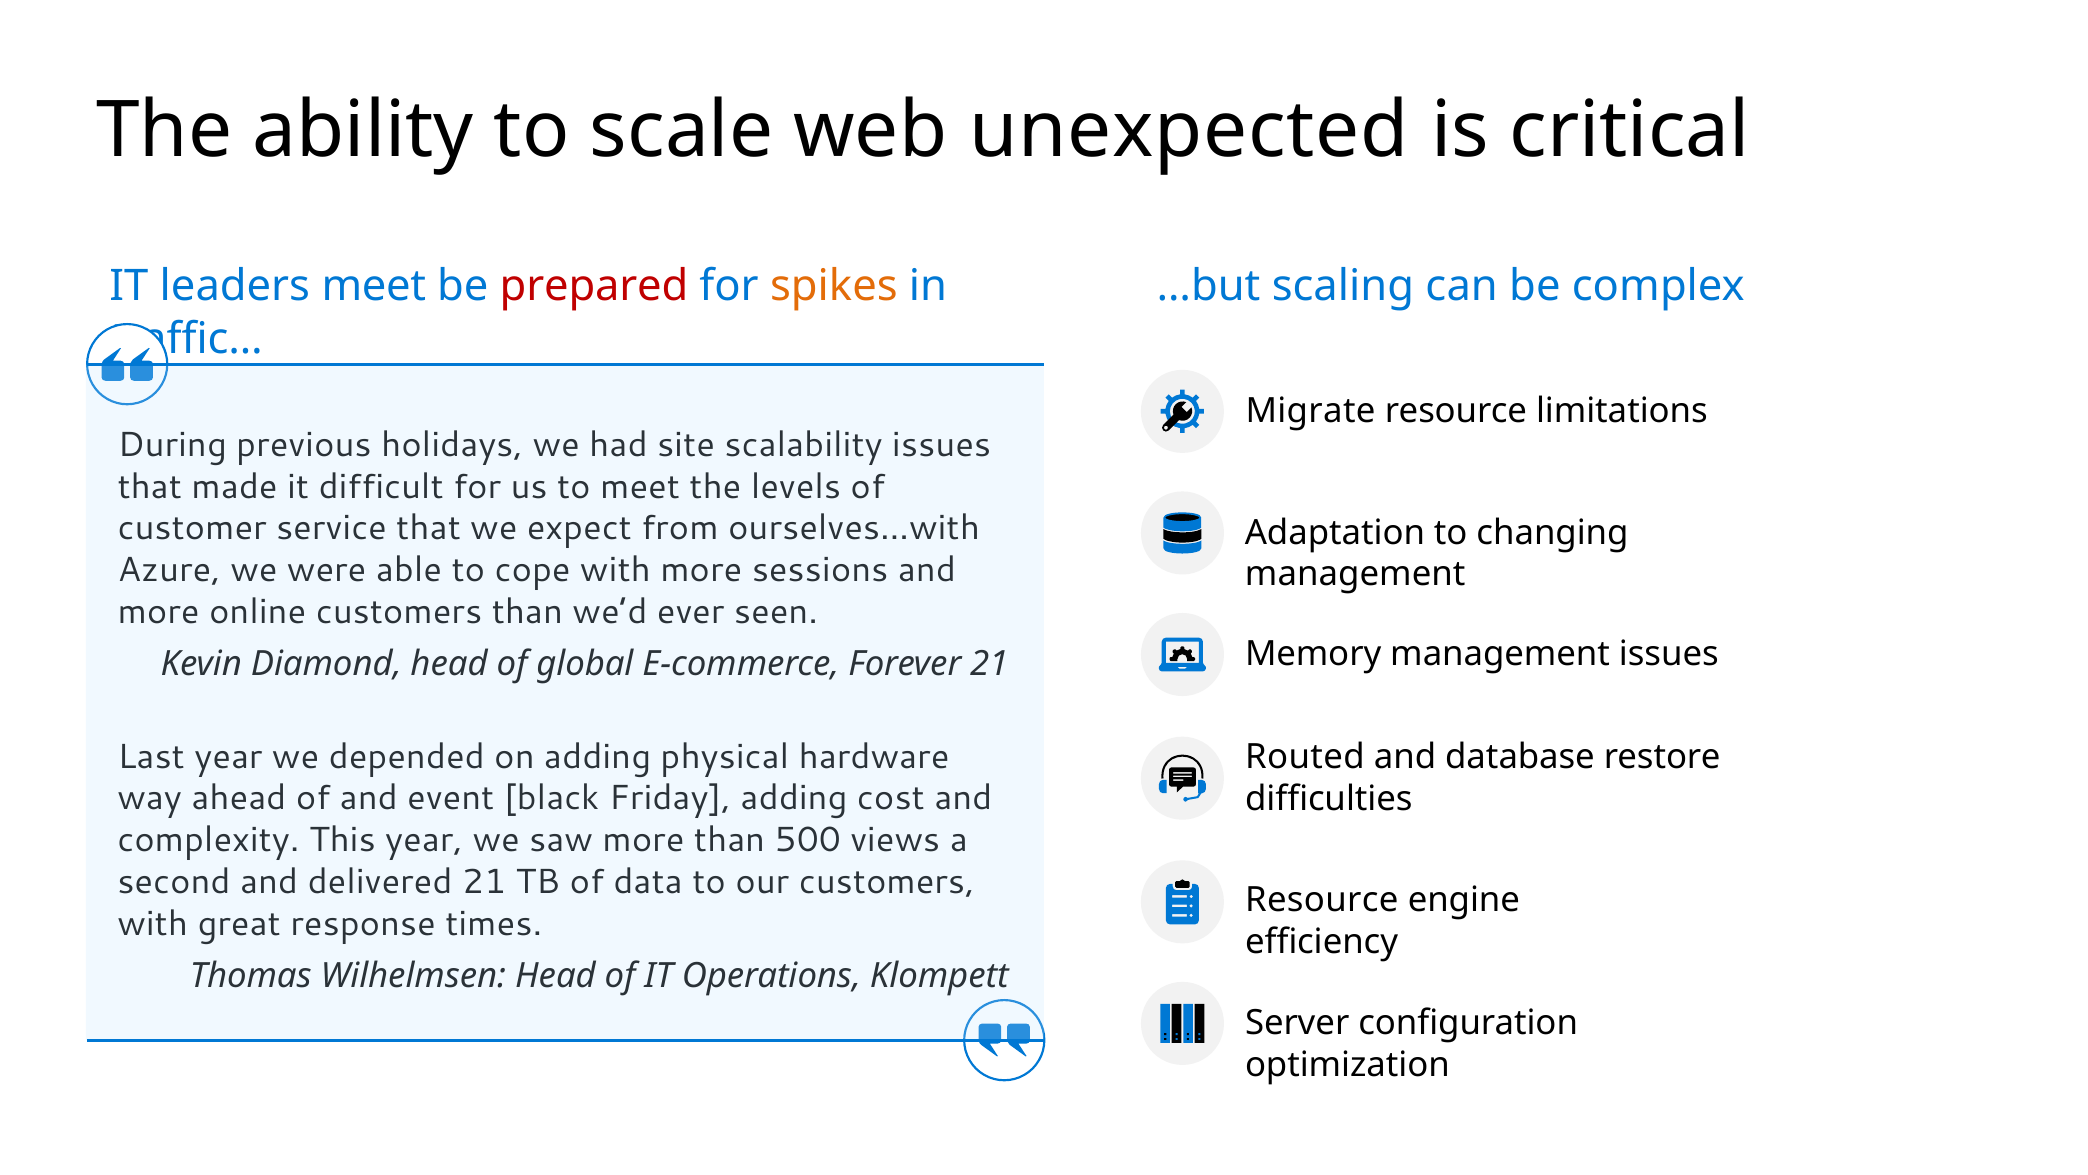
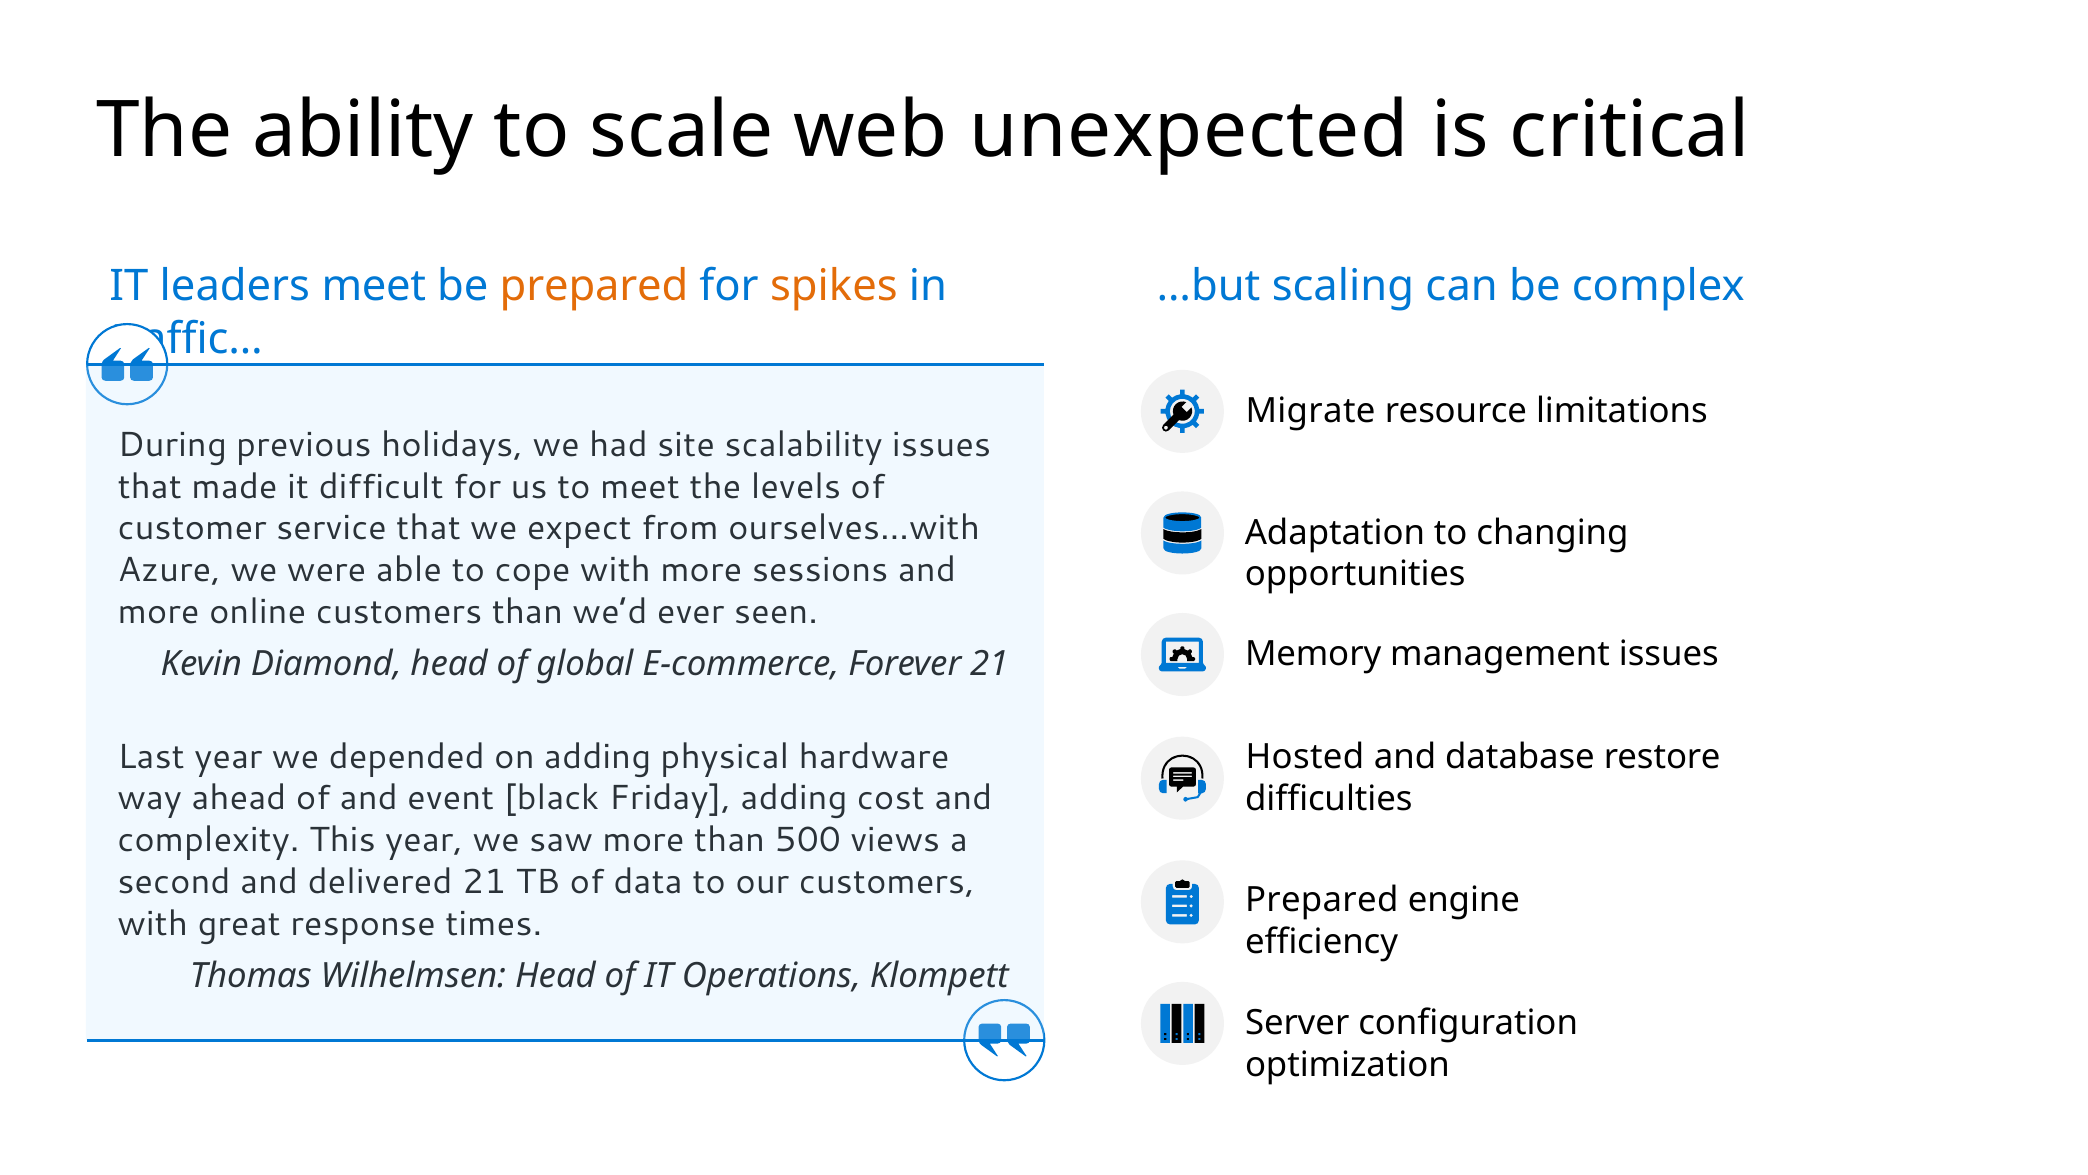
prepared at (594, 286) colour: red -> orange
management at (1355, 574): management -> opportunities
Routed: Routed -> Hosted
Resource at (1322, 900): Resource -> Prepared
